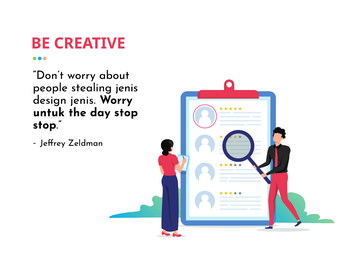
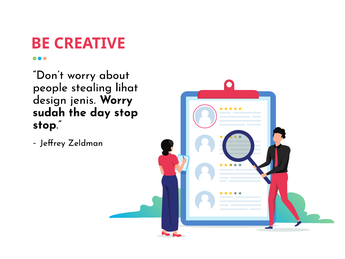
stealing jenis: jenis -> lihat
untuk: untuk -> sudah
